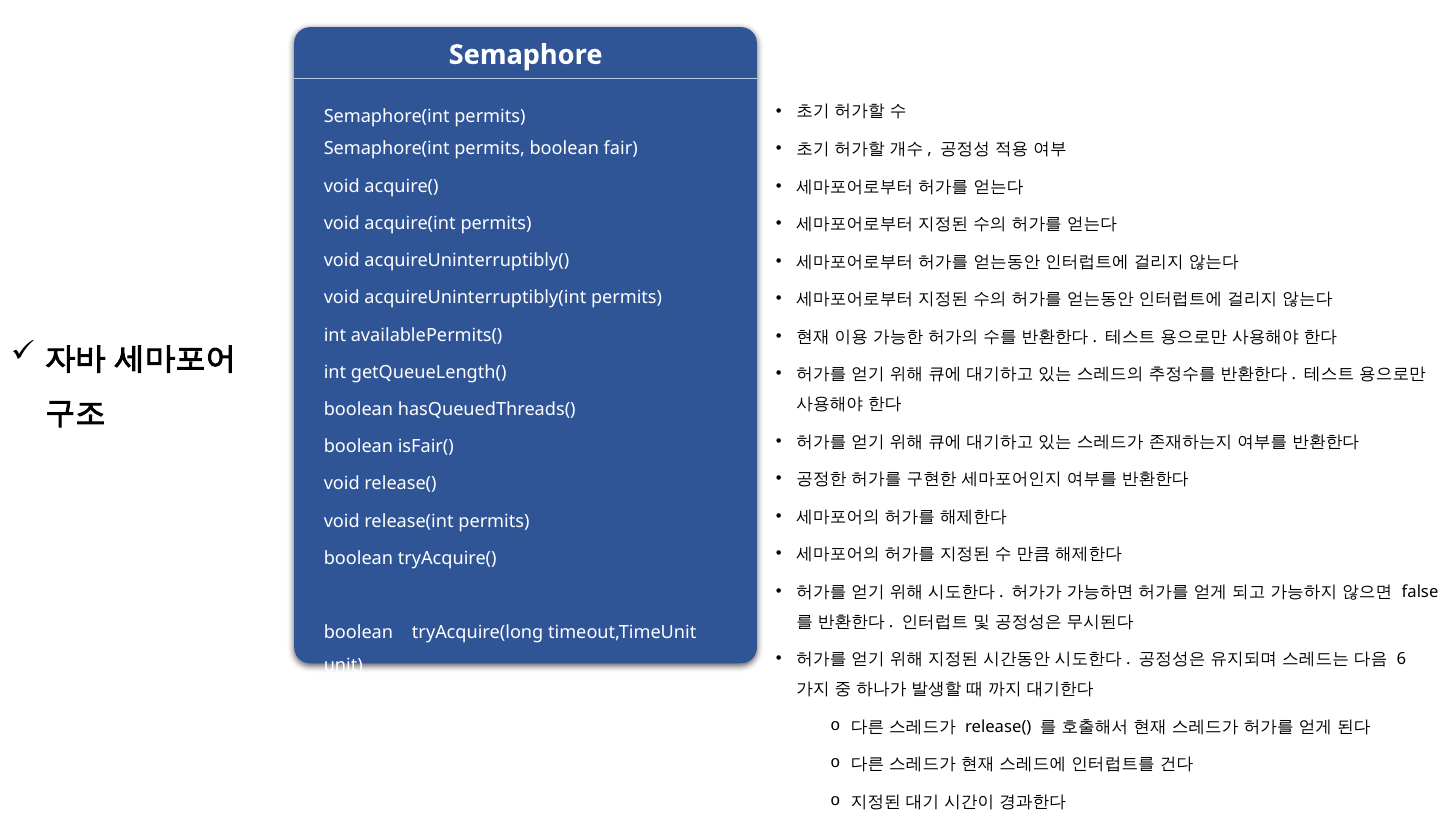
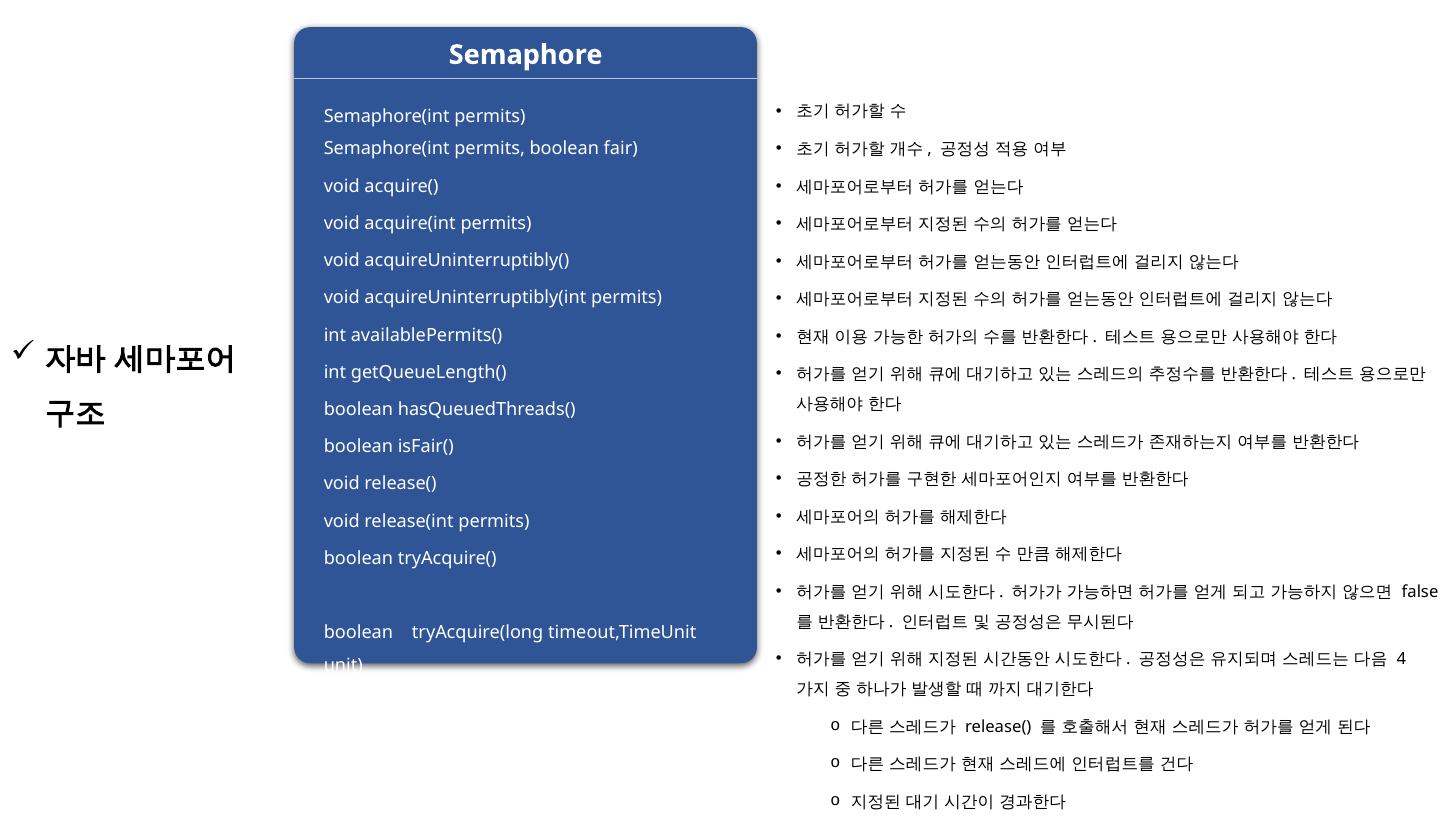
6: 6 -> 4
